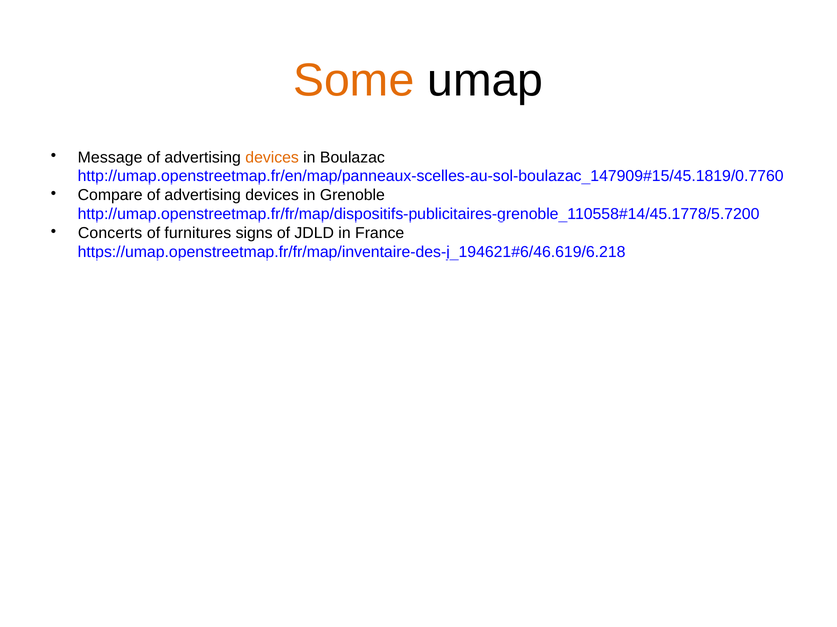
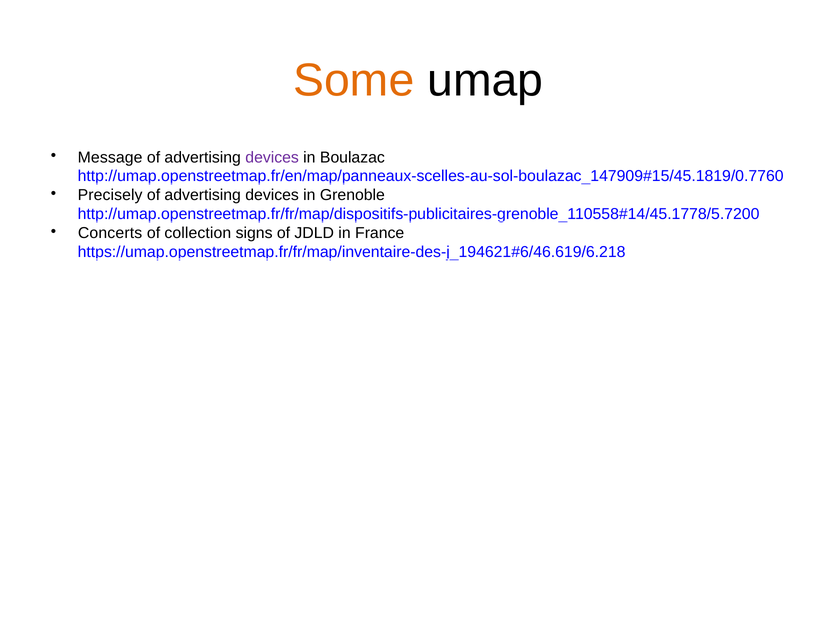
devices at (272, 157) colour: orange -> purple
Compare: Compare -> Precisely
furnitures: furnitures -> collection
